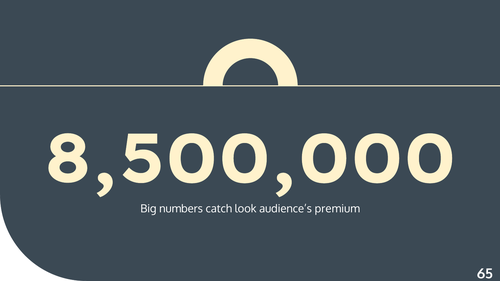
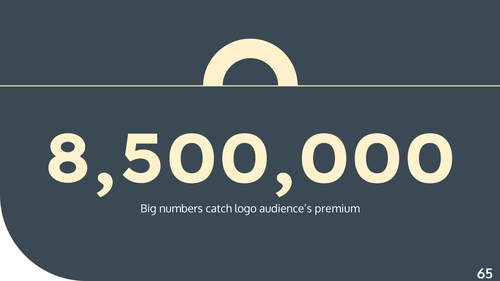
look: look -> logo
